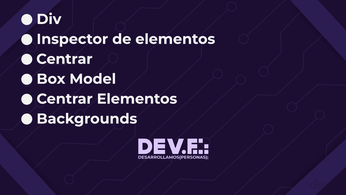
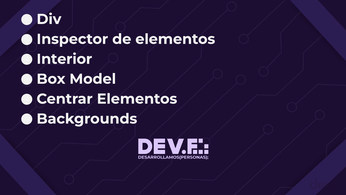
Centrar at (64, 59): Centrar -> Interior
